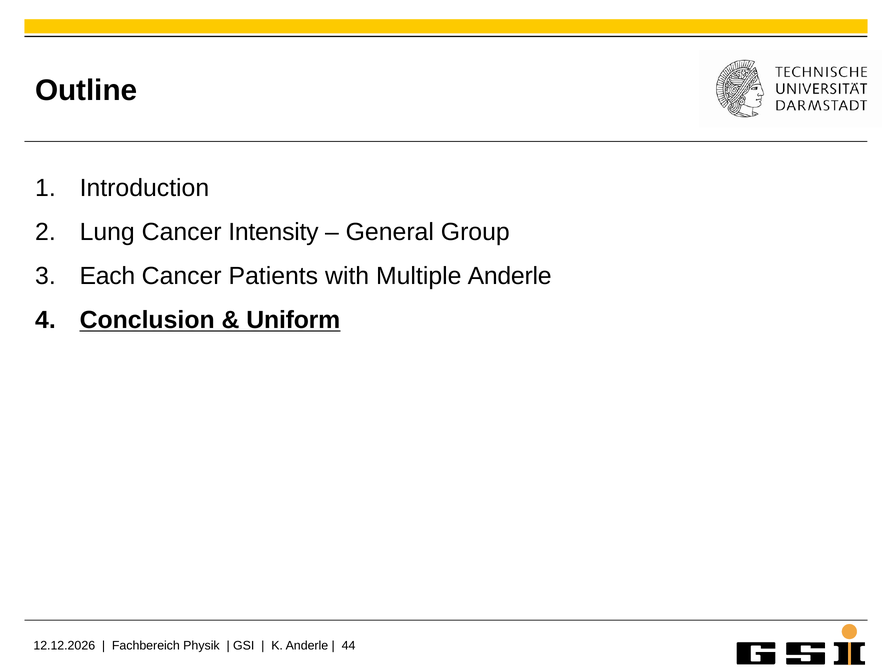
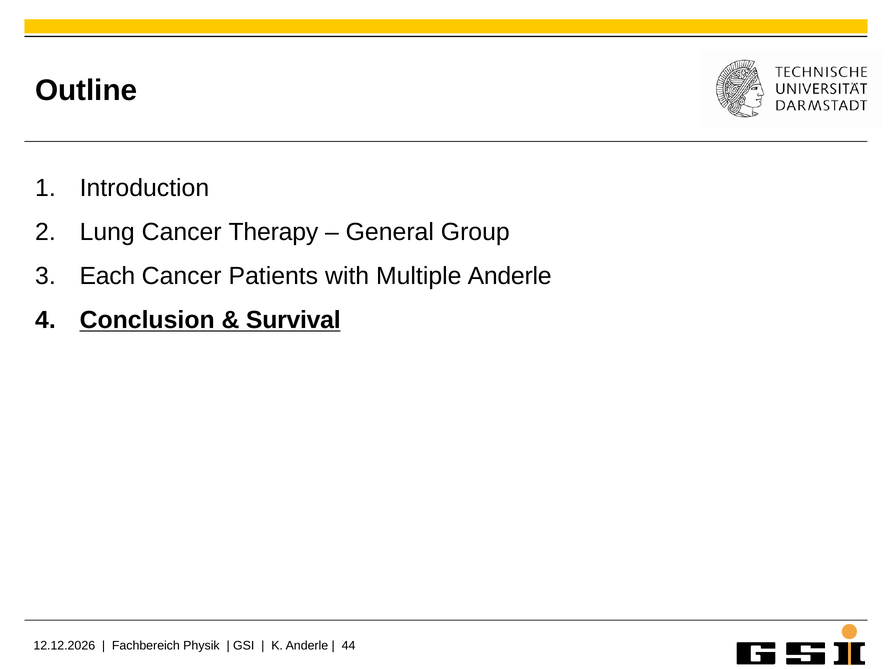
Intensity: Intensity -> Therapy
Uniform: Uniform -> Survival
